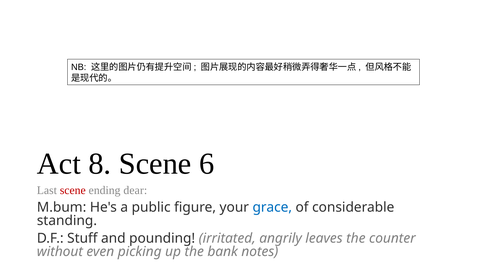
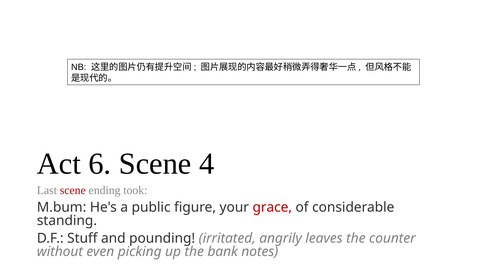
8: 8 -> 6
6: 6 -> 4
dear: dear -> took
grace colour: blue -> red
